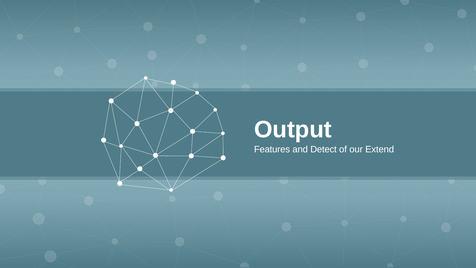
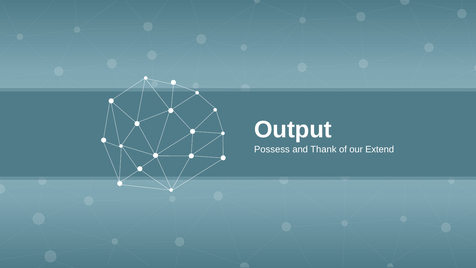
Features: Features -> Possess
Detect: Detect -> Thank
